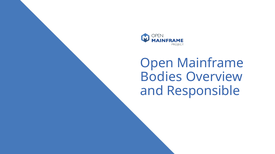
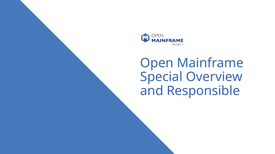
Bodies: Bodies -> Special
